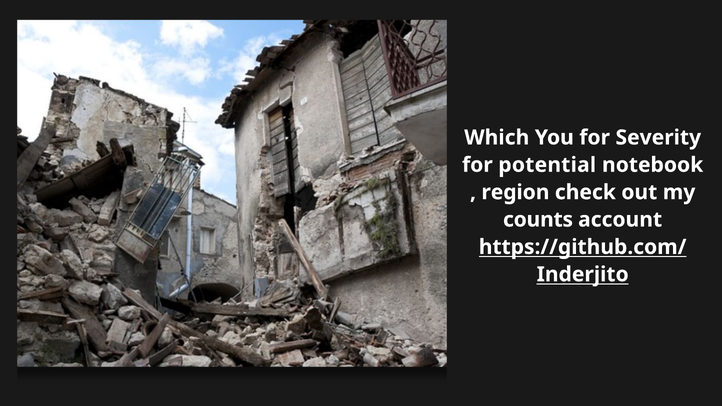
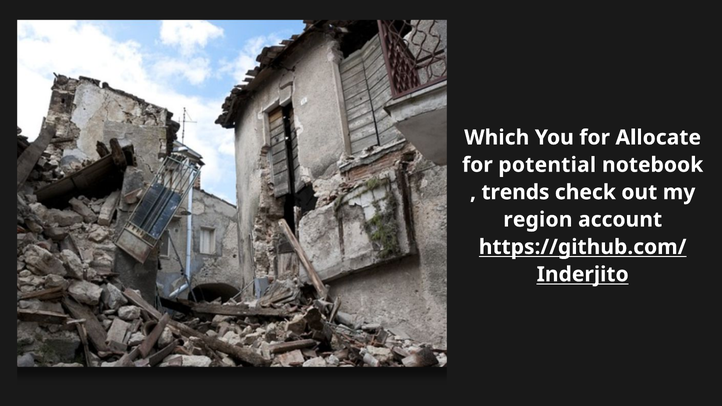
Severity: Severity -> Allocate
region: region -> trends
counts: counts -> region
